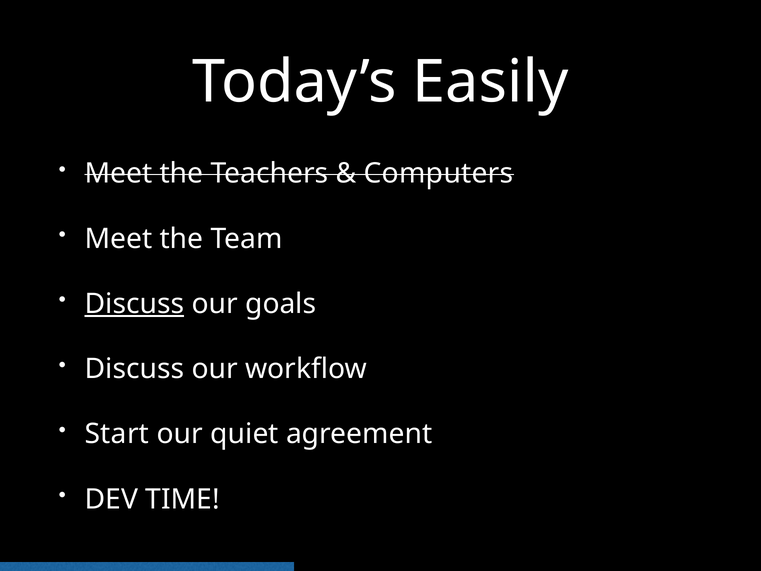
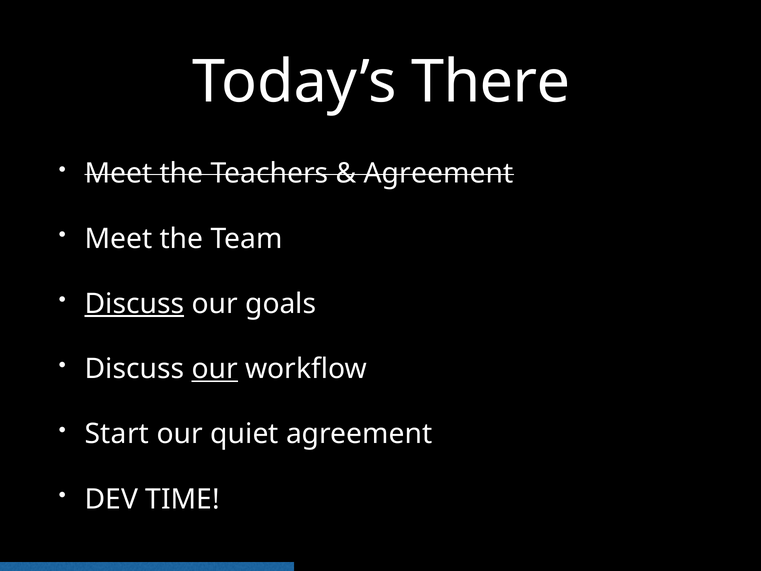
Easily: Easily -> There
Computers at (439, 174): Computers -> Agreement
our at (215, 369) underline: none -> present
